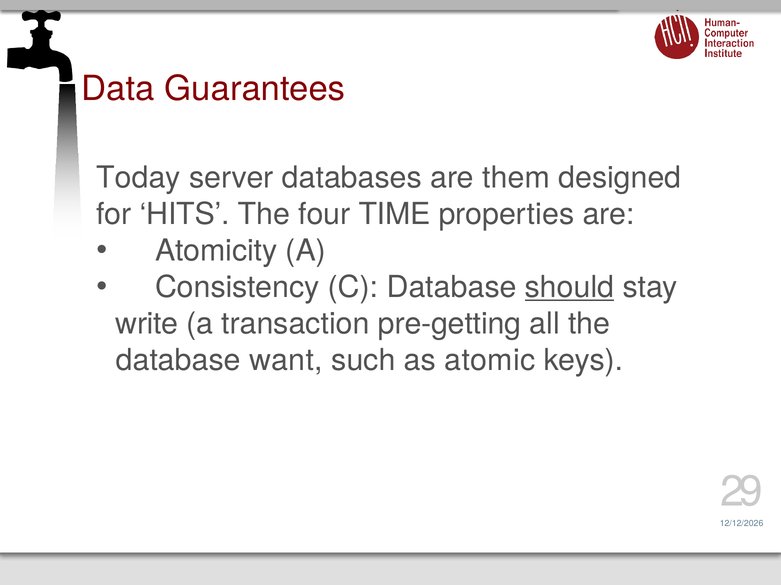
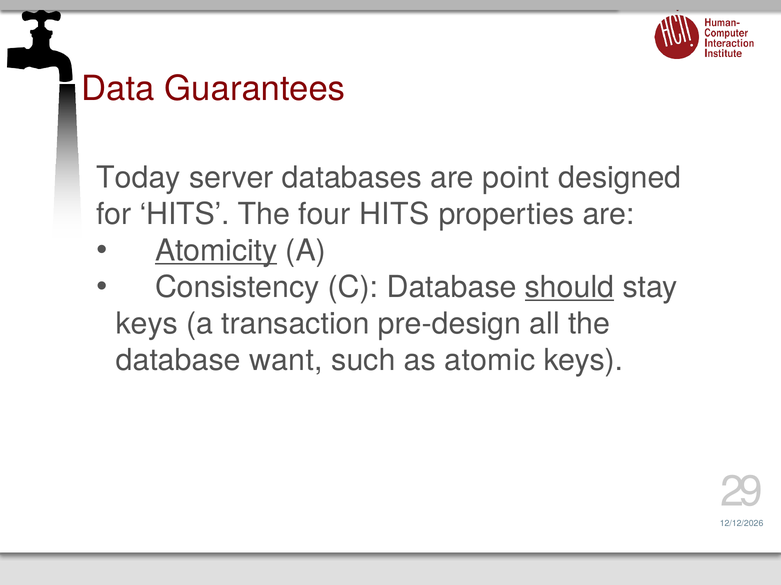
them: them -> point
four TIME: TIME -> HITS
Atomicity underline: none -> present
write at (147, 324): write -> keys
pre-getting: pre-getting -> pre-design
